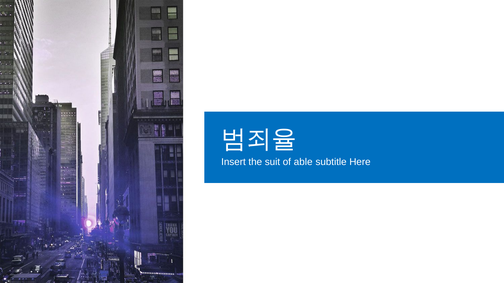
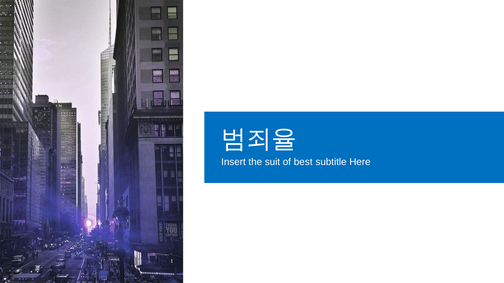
able: able -> best
